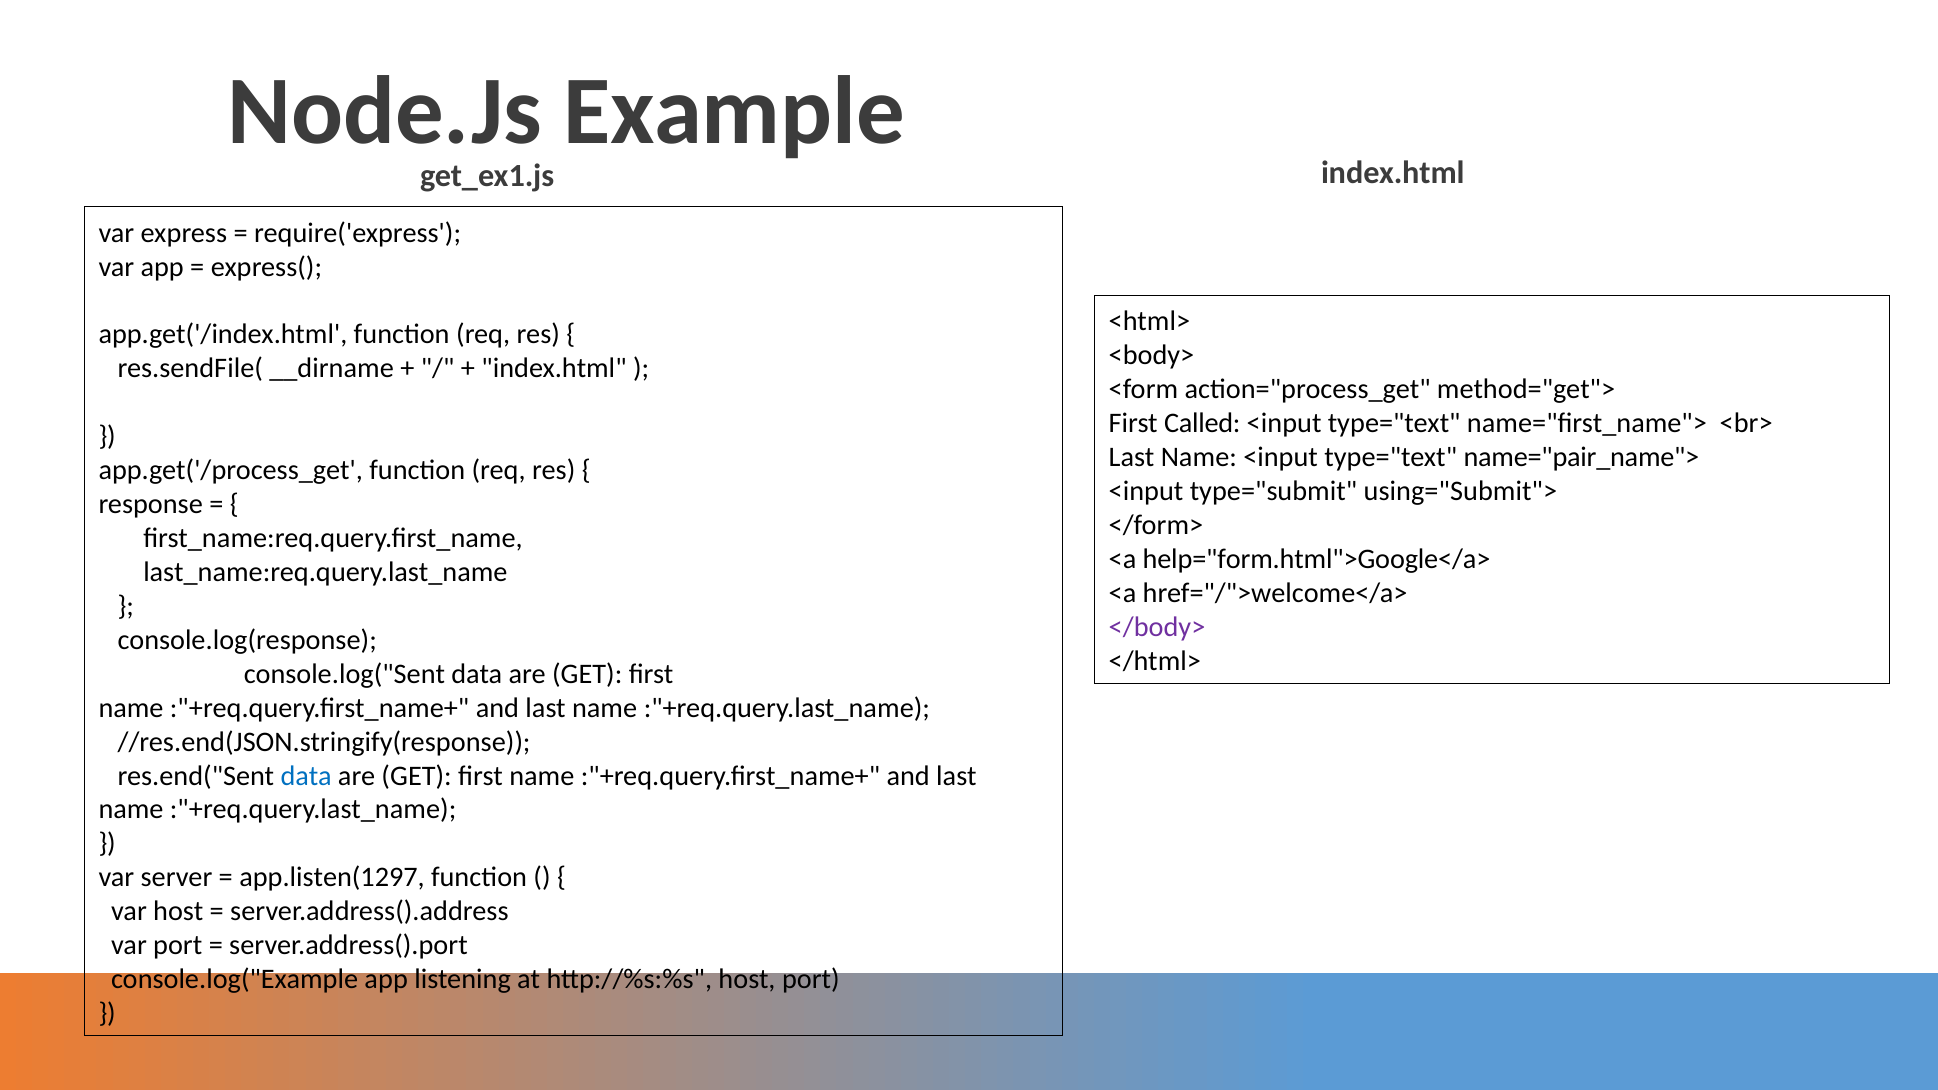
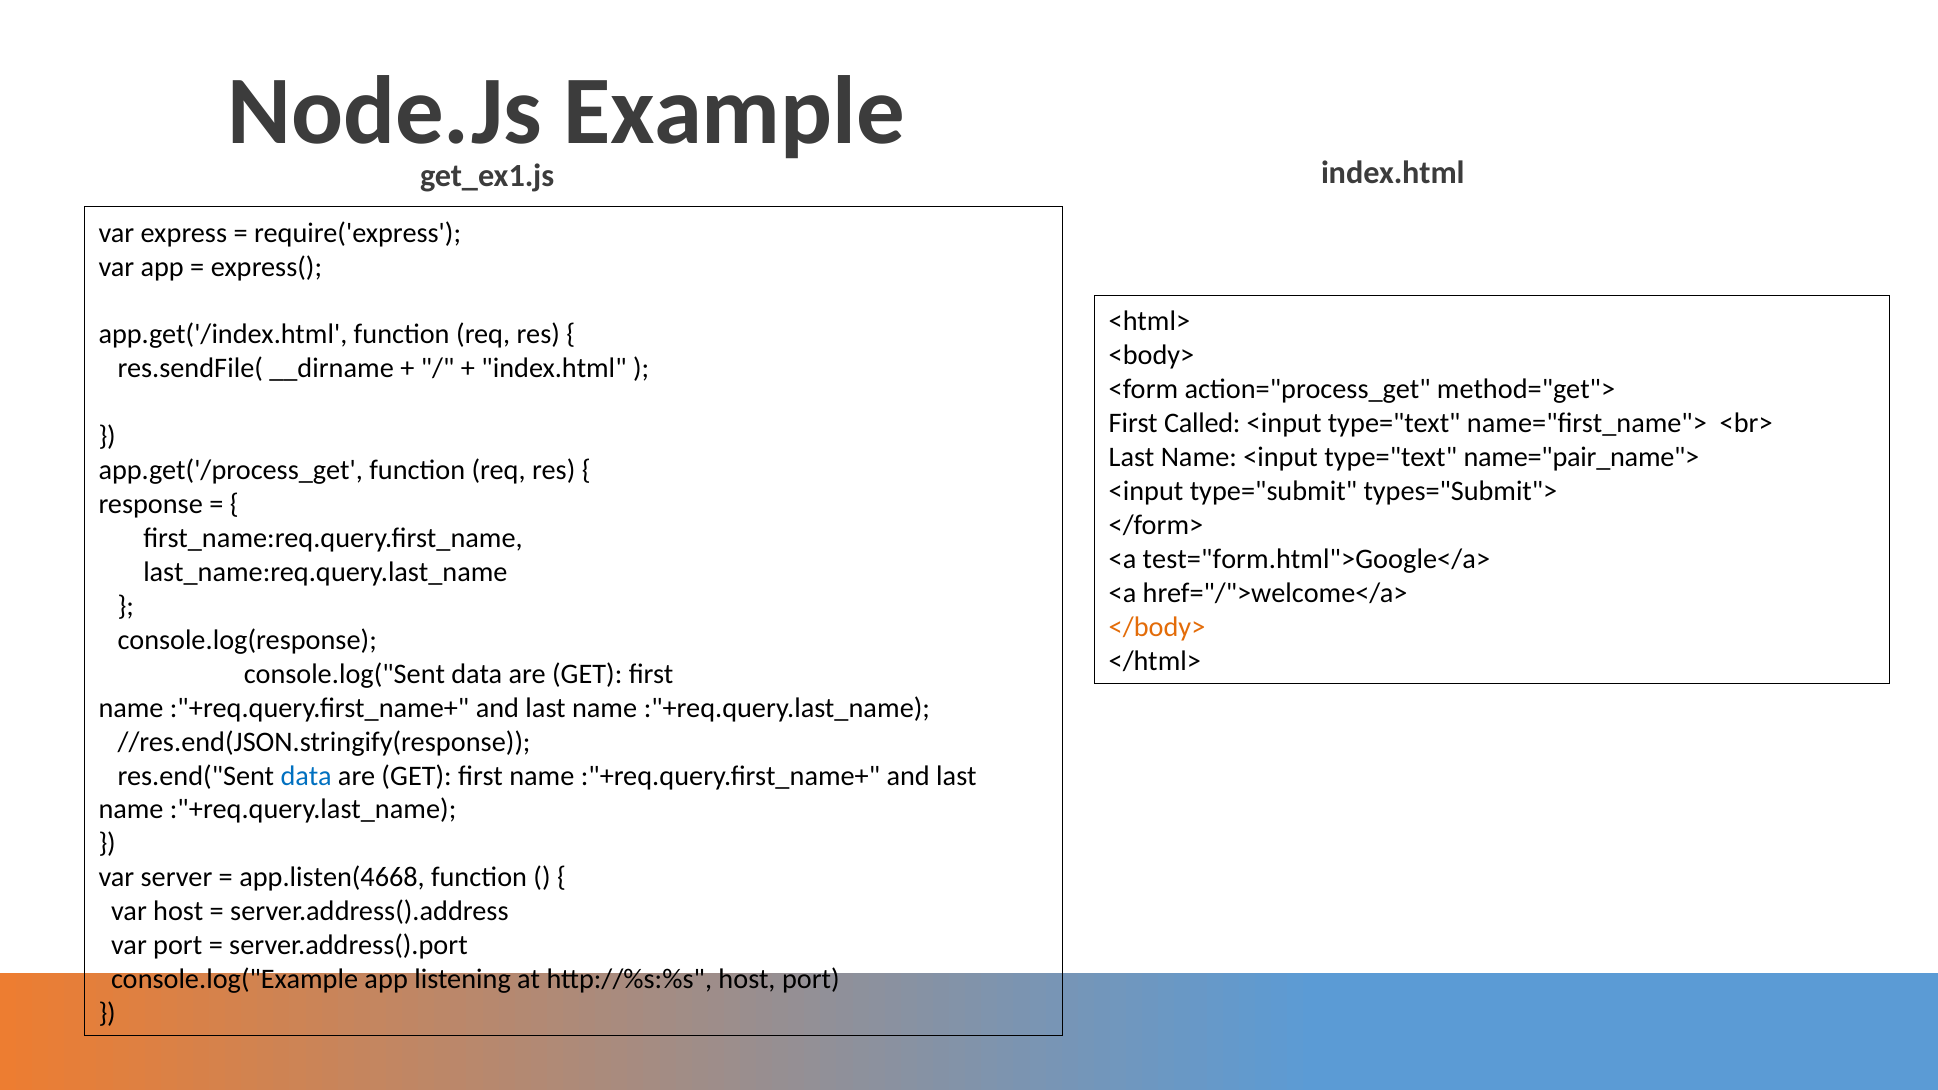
using="Submit">: using="Submit"> -> types="Submit">
help="form.html">Google</a>: help="form.html">Google</a> -> test="form.html">Google</a>
</body> colour: purple -> orange
app.listen(1297: app.listen(1297 -> app.listen(4668
